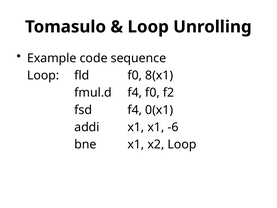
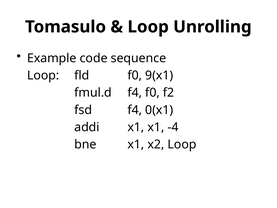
8(x1: 8(x1 -> 9(x1
-6: -6 -> -4
